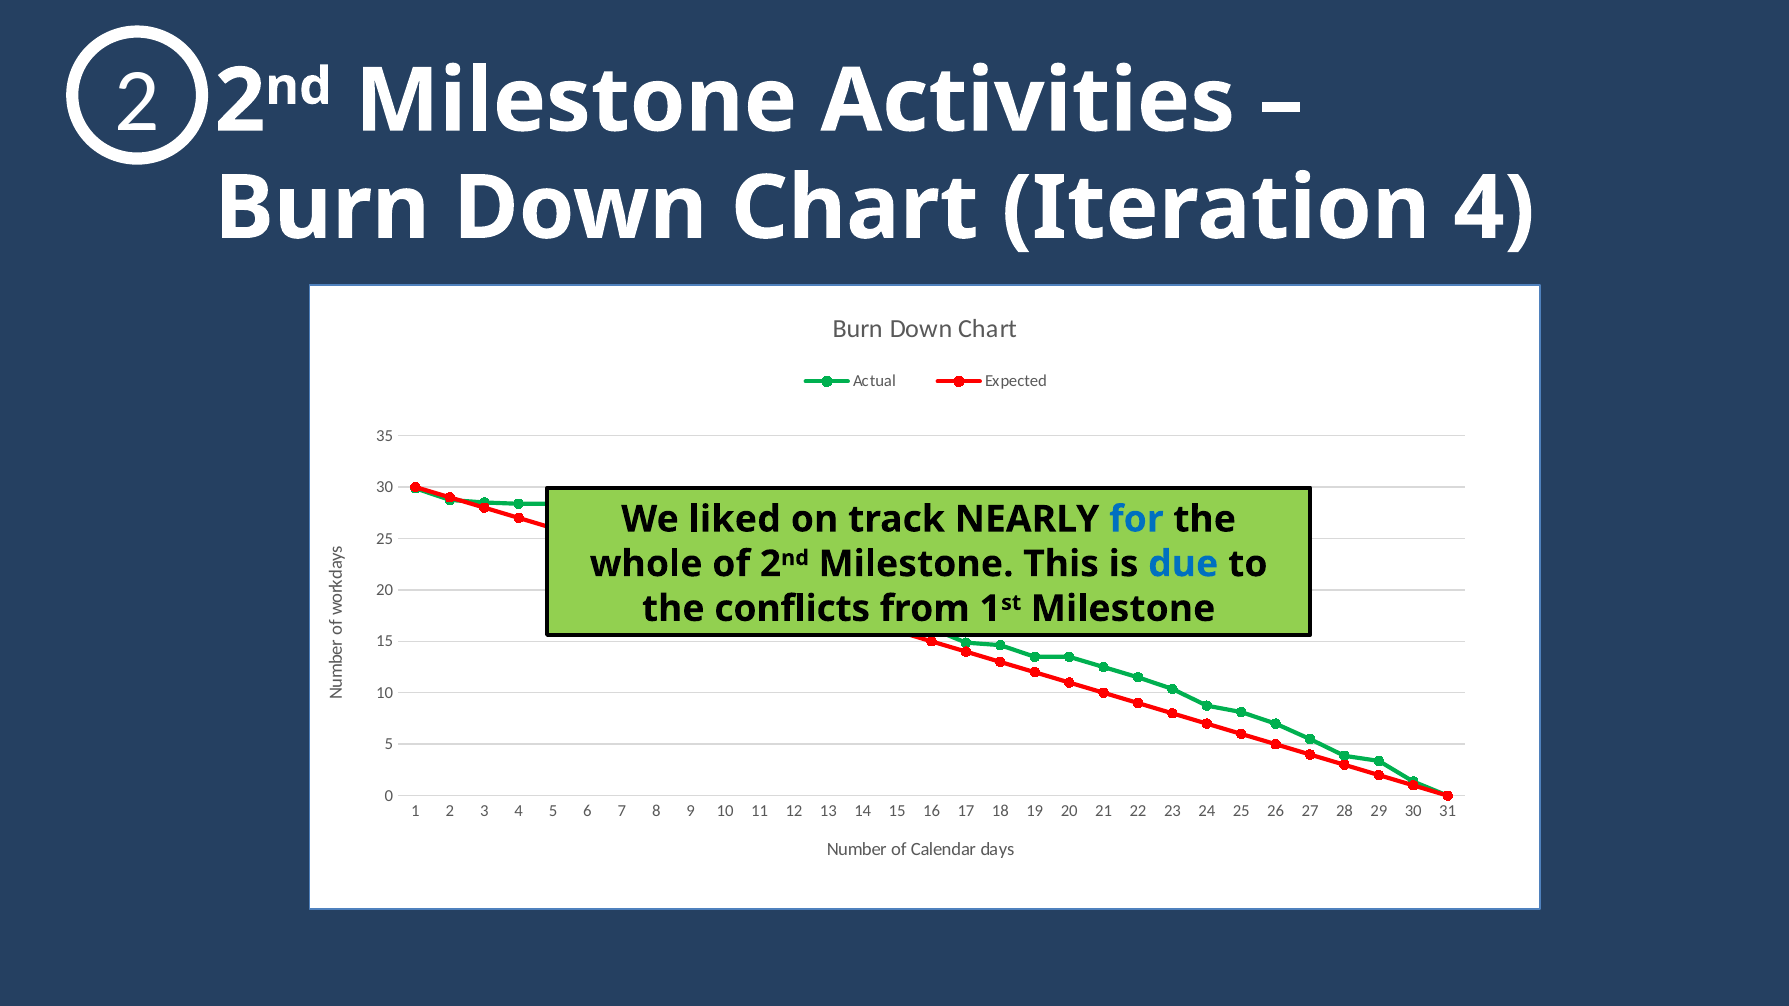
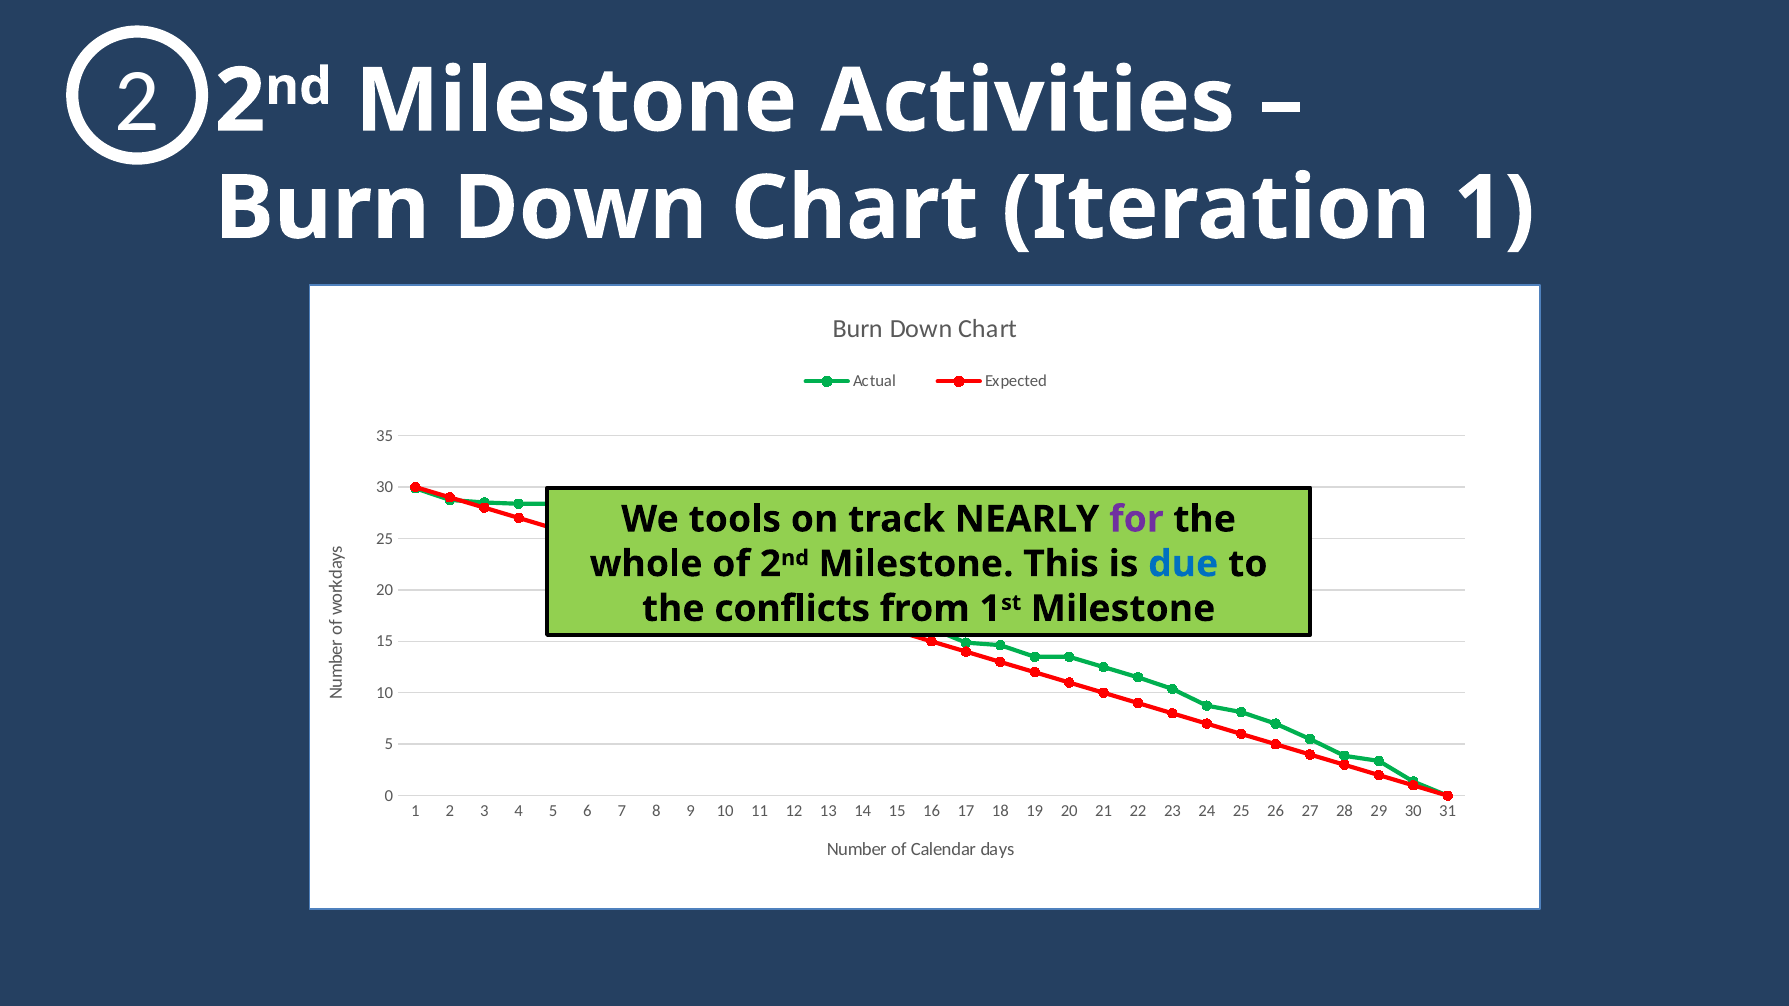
Iteration 4: 4 -> 1
liked: liked -> tools
for colour: blue -> purple
